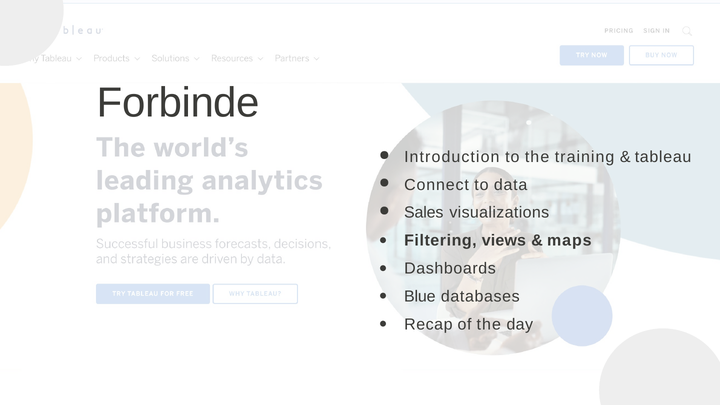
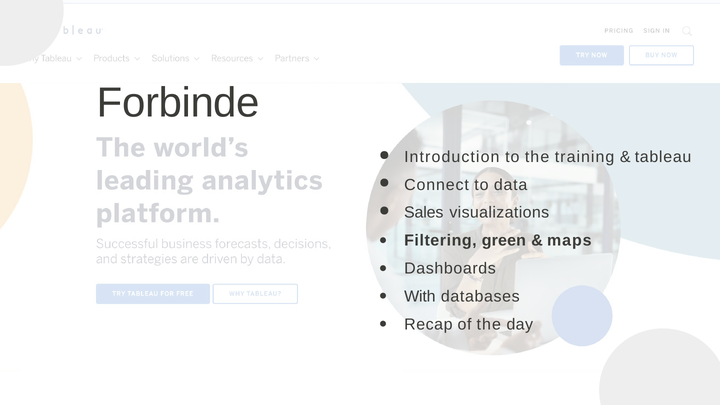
views: views -> green
Blue: Blue -> With
